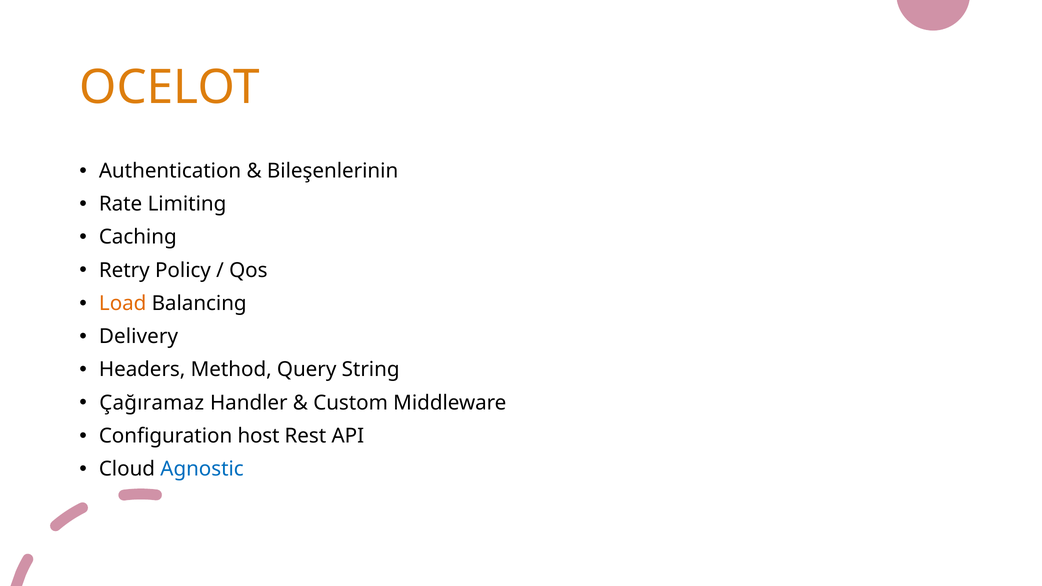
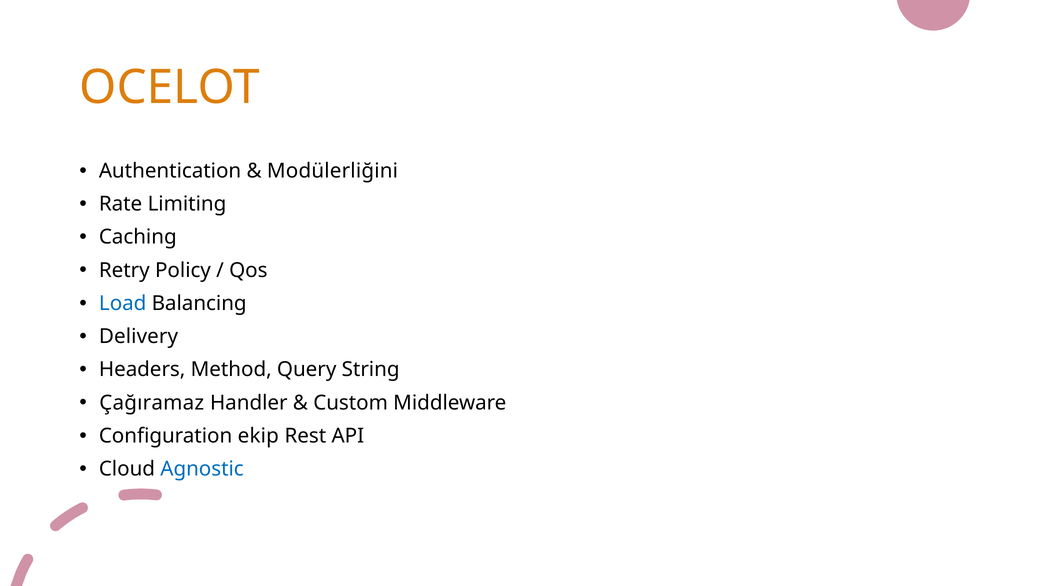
Bileşenlerinin: Bileşenlerinin -> Modülerliğini
Load colour: orange -> blue
host: host -> ekip
